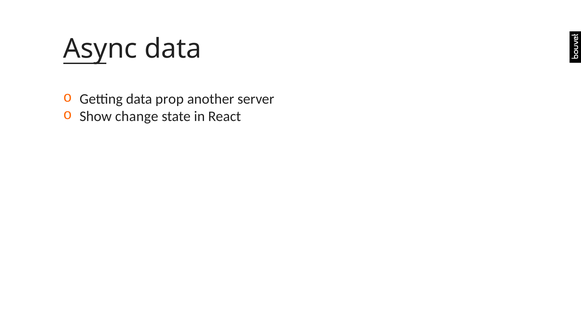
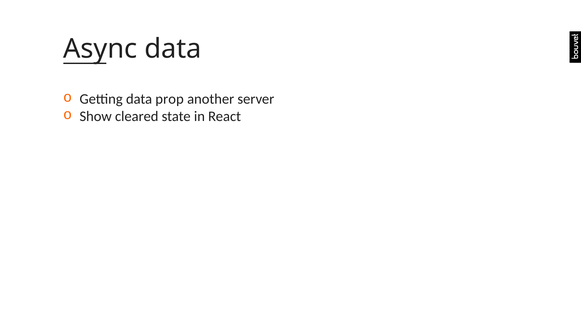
change: change -> cleared
